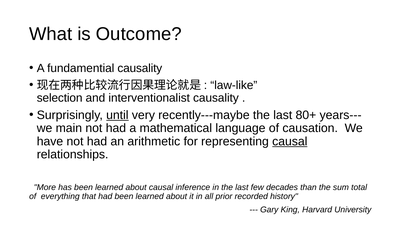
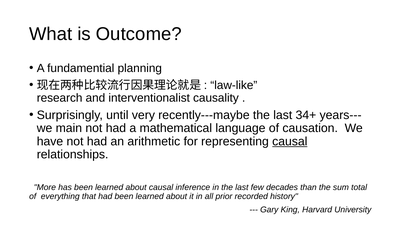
fundamential causality: causality -> planning
selection: selection -> research
until underline: present -> none
80+: 80+ -> 34+
